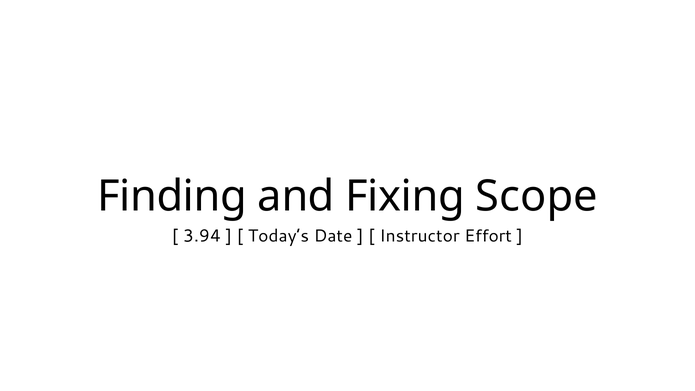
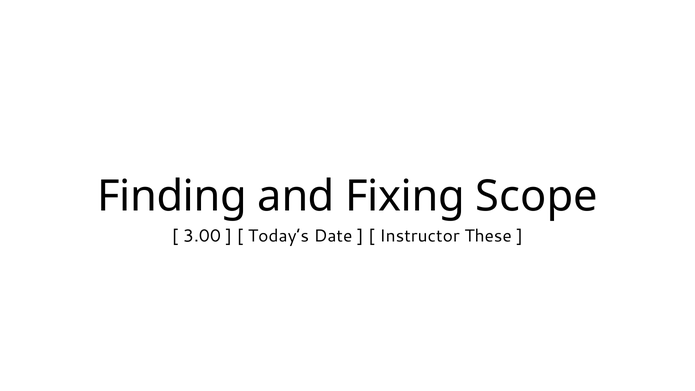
3.94: 3.94 -> 3.00
Effort: Effort -> These
